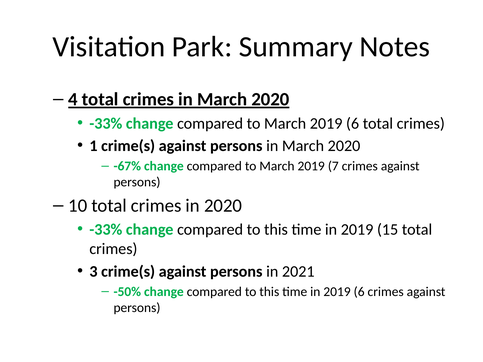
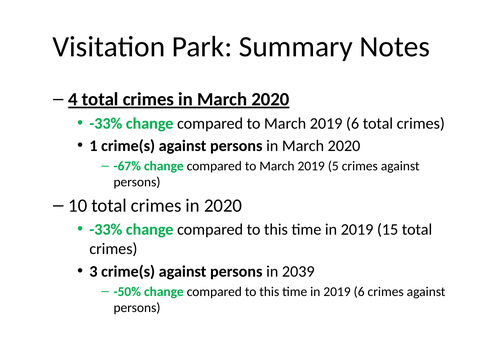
7: 7 -> 5
2021: 2021 -> 2039
